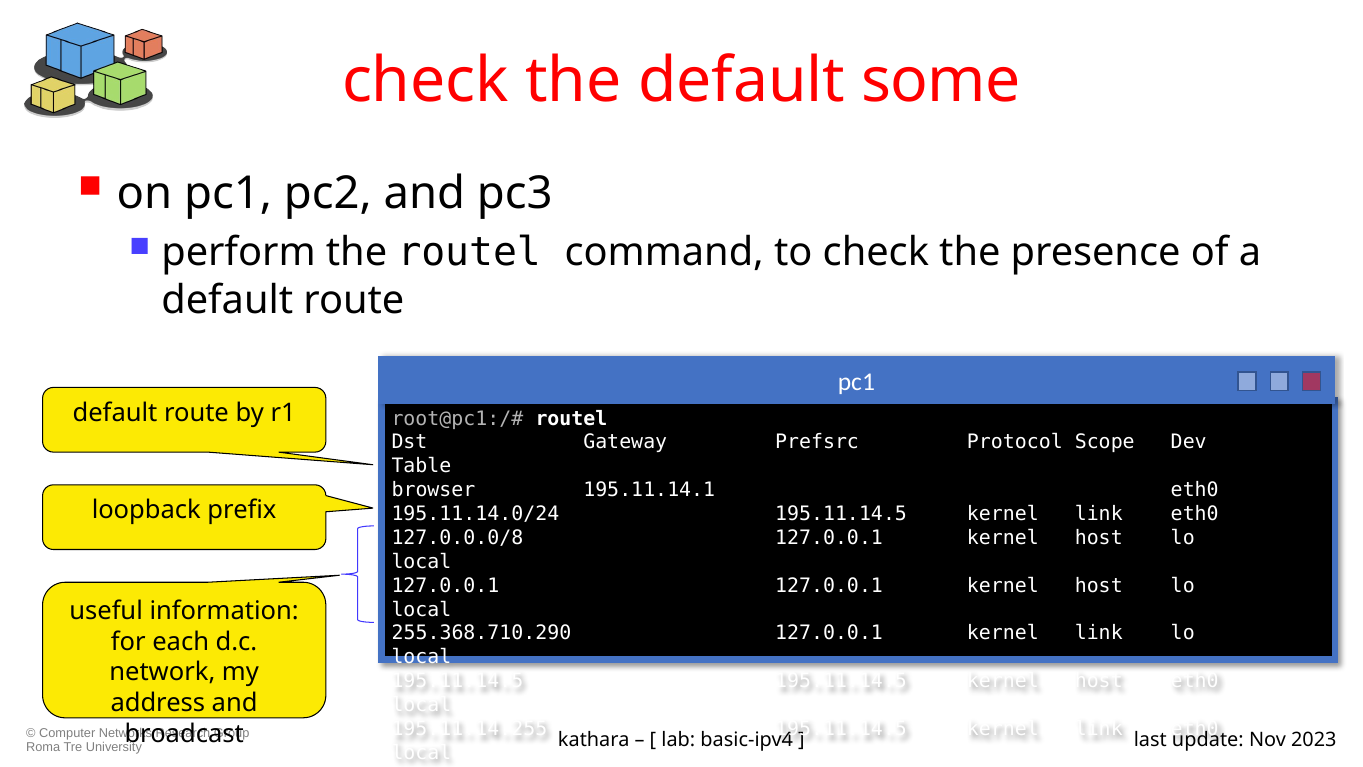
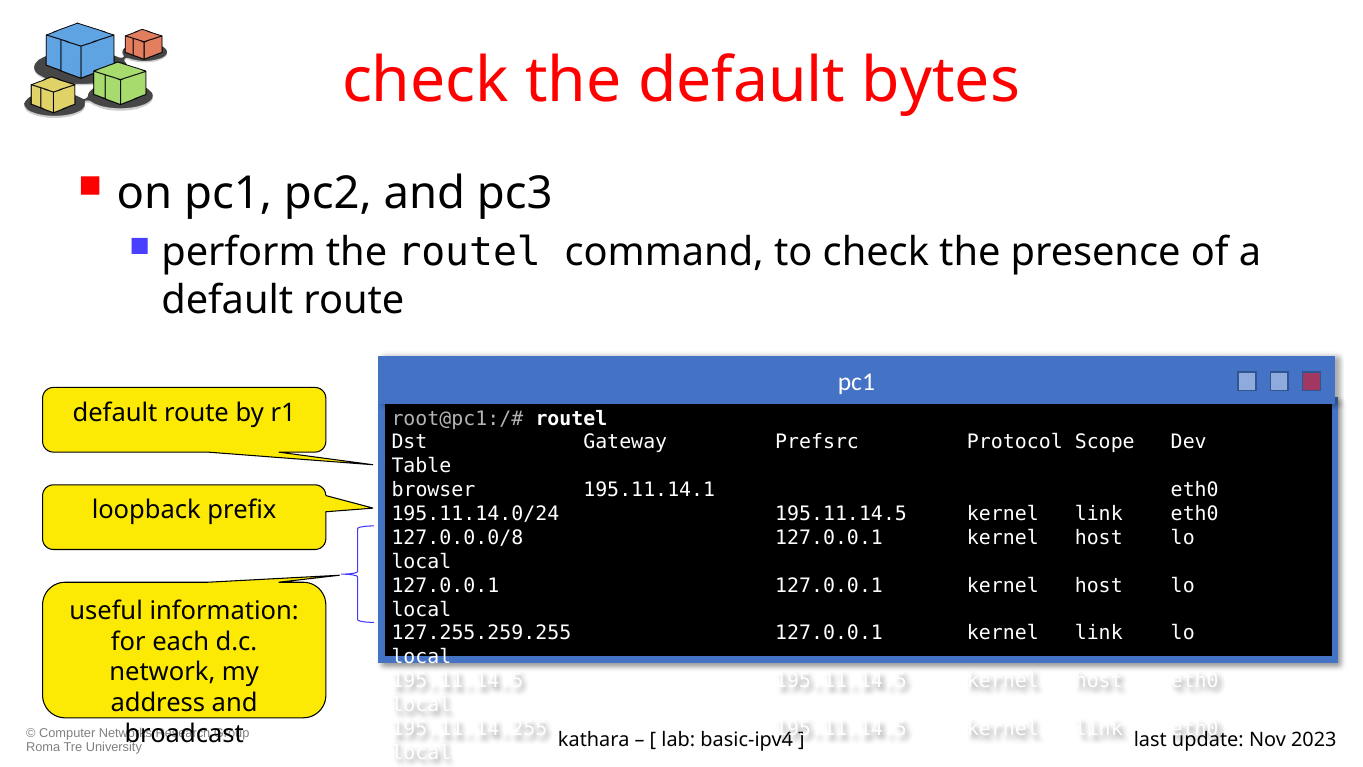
some: some -> bytes
255.368.710.290: 255.368.710.290 -> 127.255.259.255
